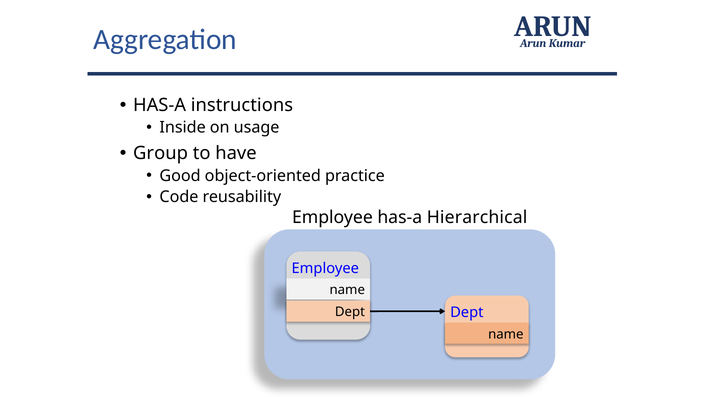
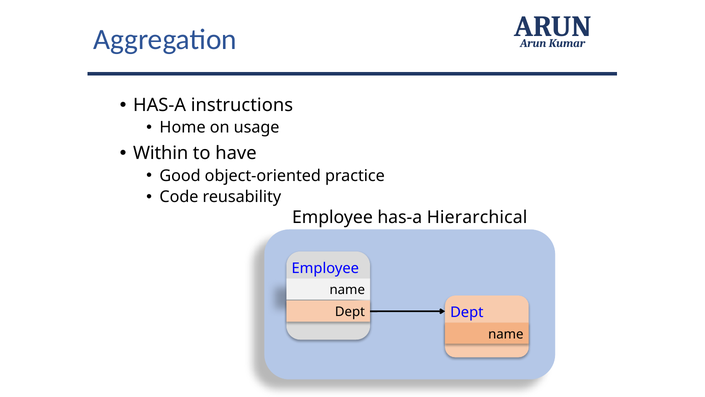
Inside: Inside -> Home
Group: Group -> Within
